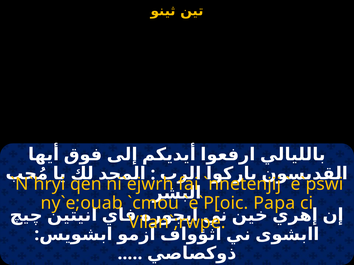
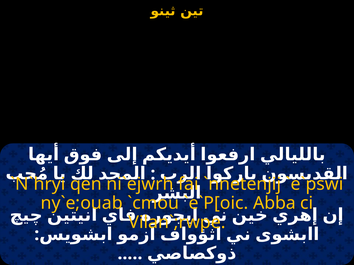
Papa: Papa -> Abba
